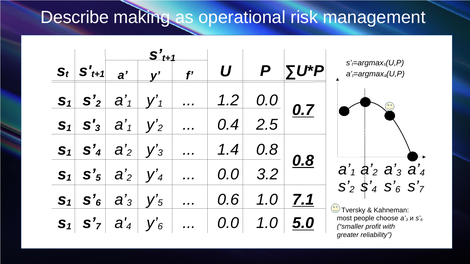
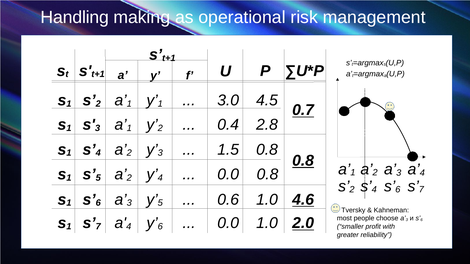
Describe: Describe -> Handling
1.2: 1.2 -> 3.0
0.0 at (267, 101): 0.0 -> 4.5
2.5: 2.5 -> 2.8
1.4: 1.4 -> 1.5
3.2 at (267, 175): 3.2 -> 0.8
7.1: 7.1 -> 4.6
5.0: 5.0 -> 2.0
